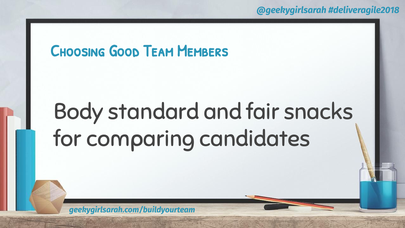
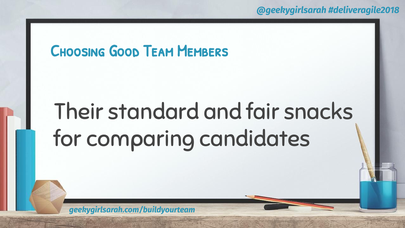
Body: Body -> Their
